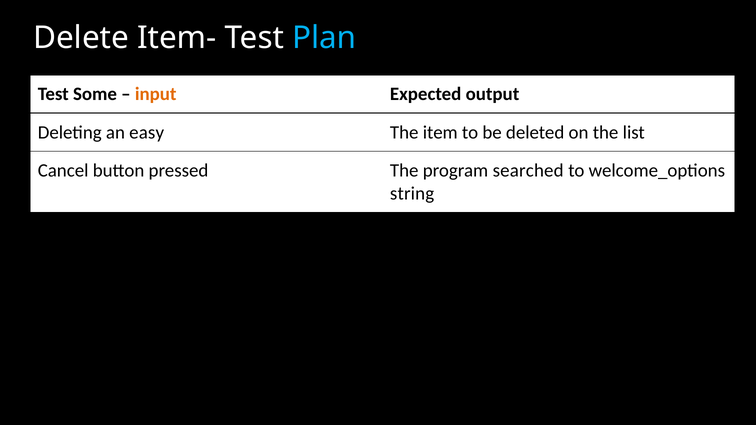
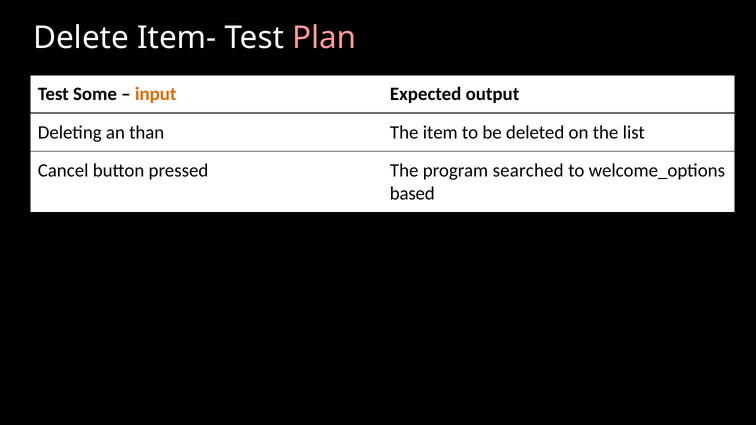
Plan colour: light blue -> pink
easy: easy -> than
string: string -> based
